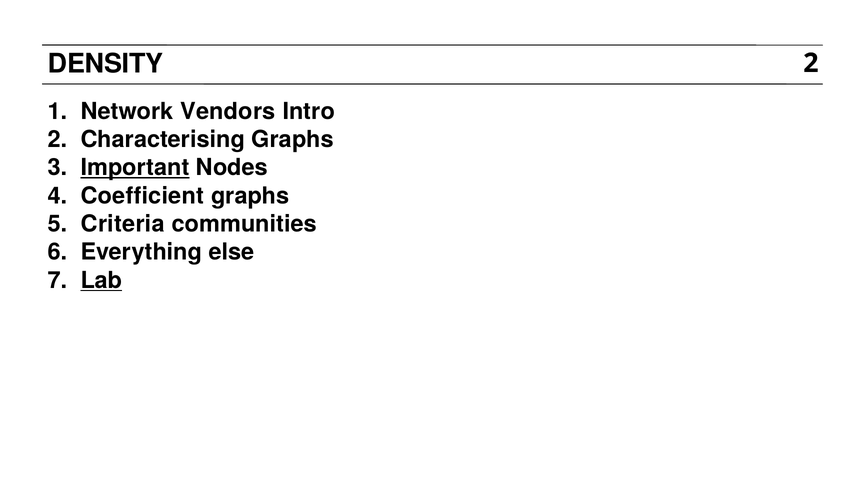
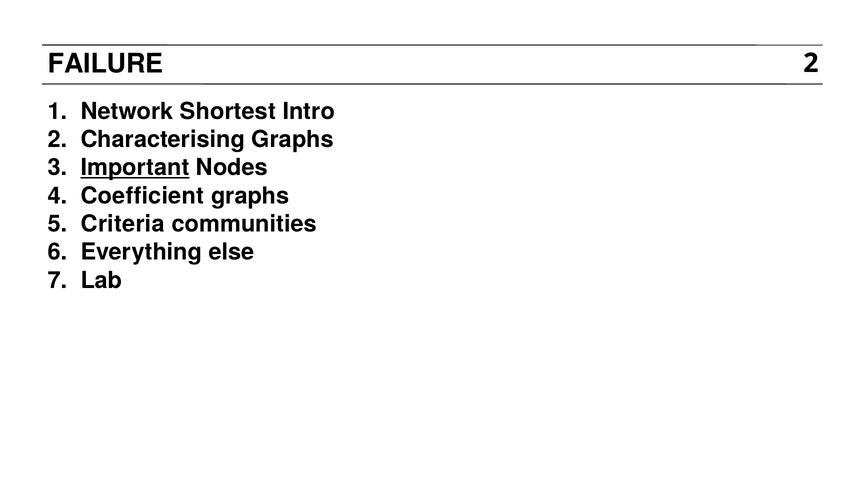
DENSITY: DENSITY -> FAILURE
Vendors: Vendors -> Shortest
Lab underline: present -> none
